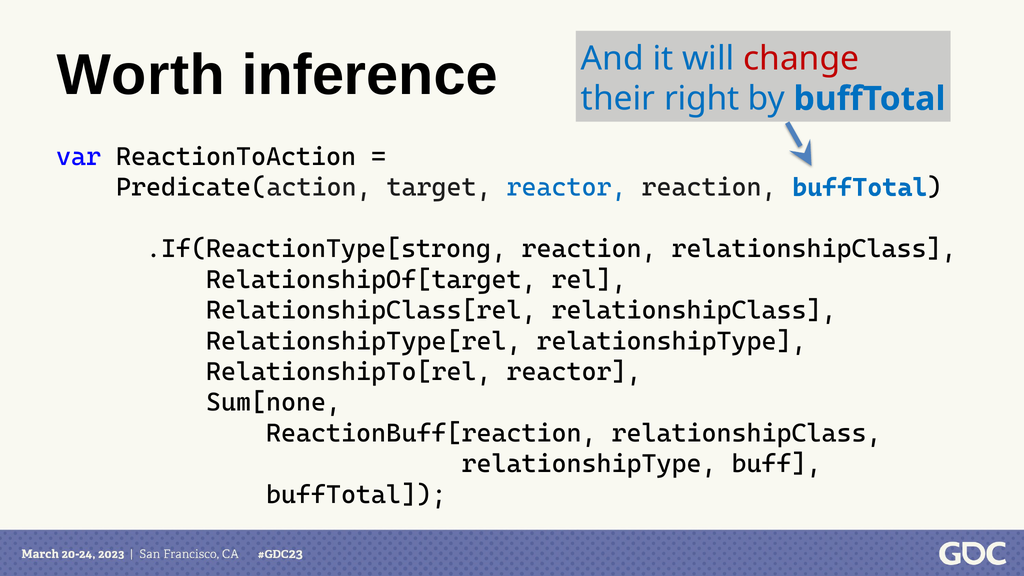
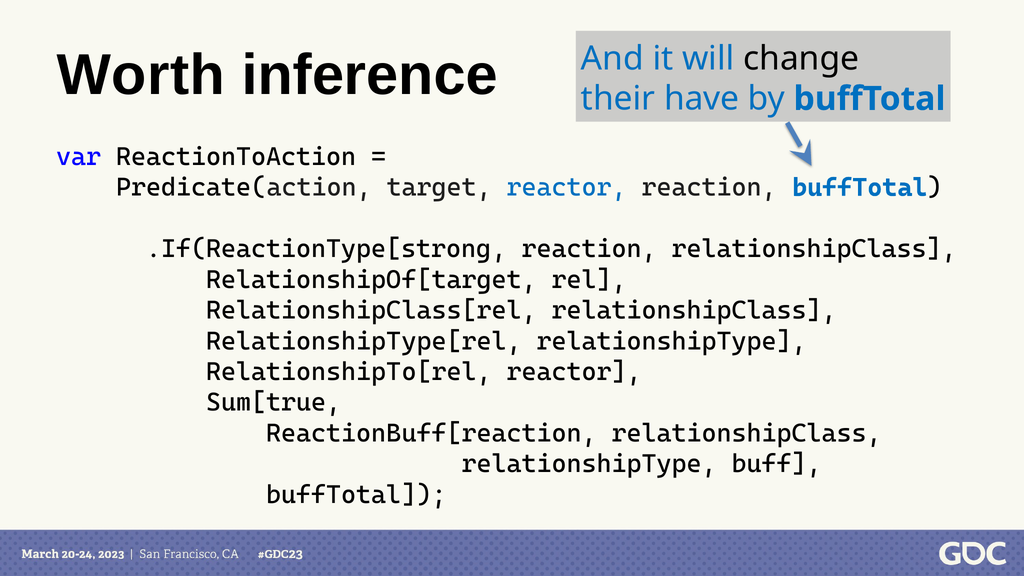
change colour: red -> black
right: right -> have
Sum[none: Sum[none -> Sum[true
